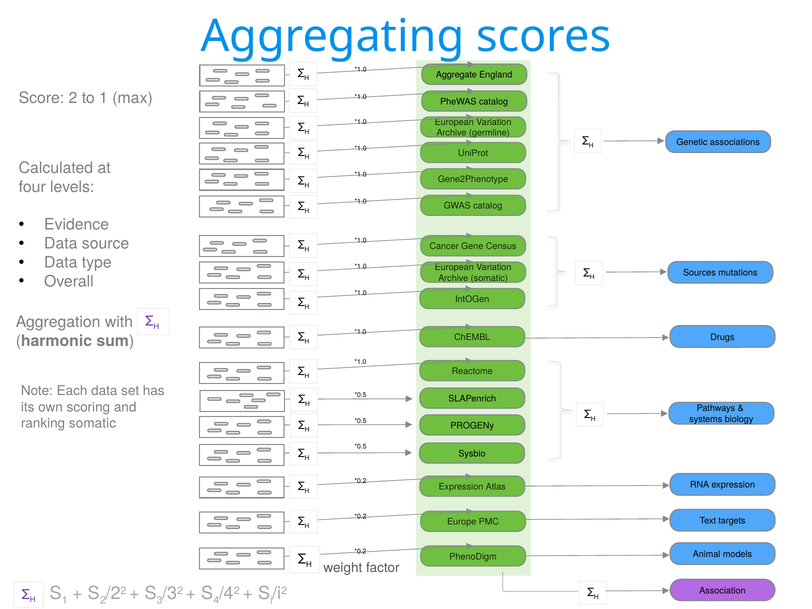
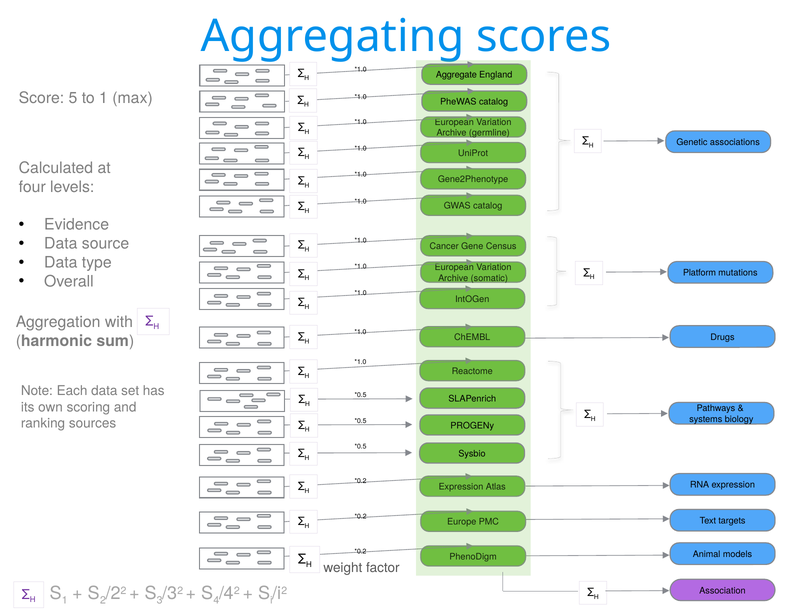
Score 2: 2 -> 5
Sources: Sources -> Platform
ranking somatic: somatic -> sources
